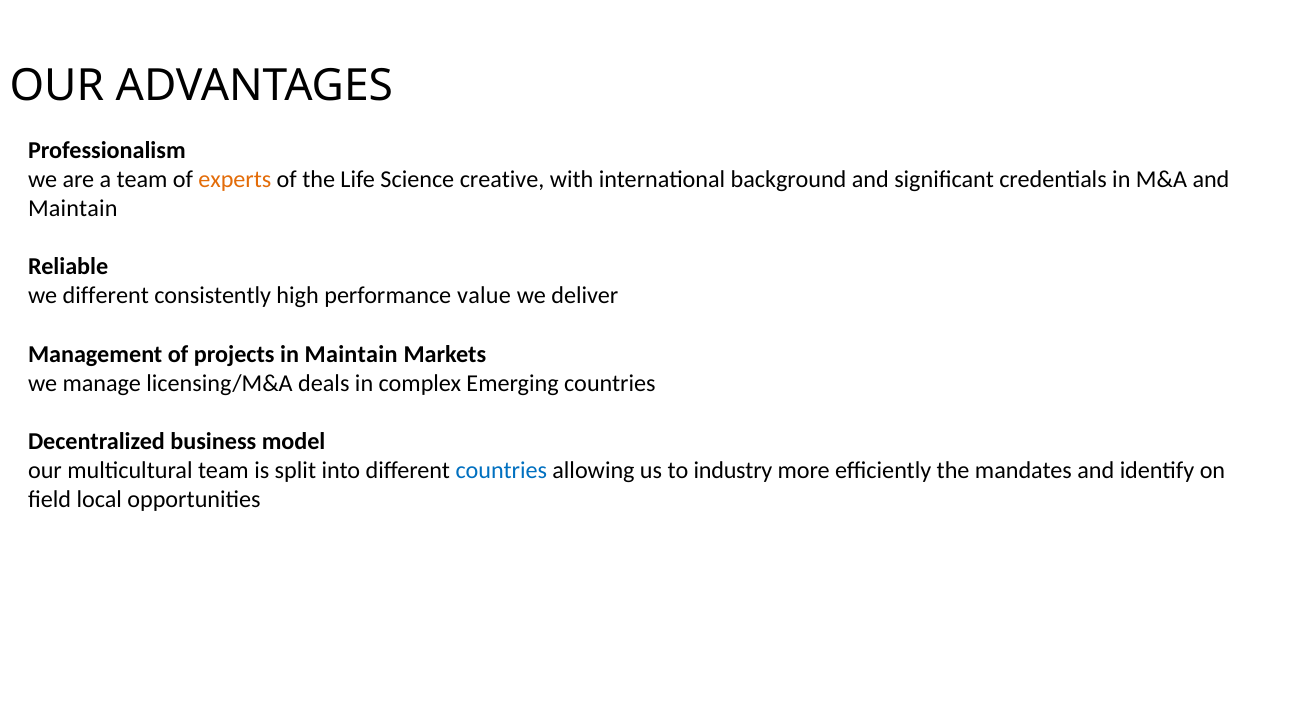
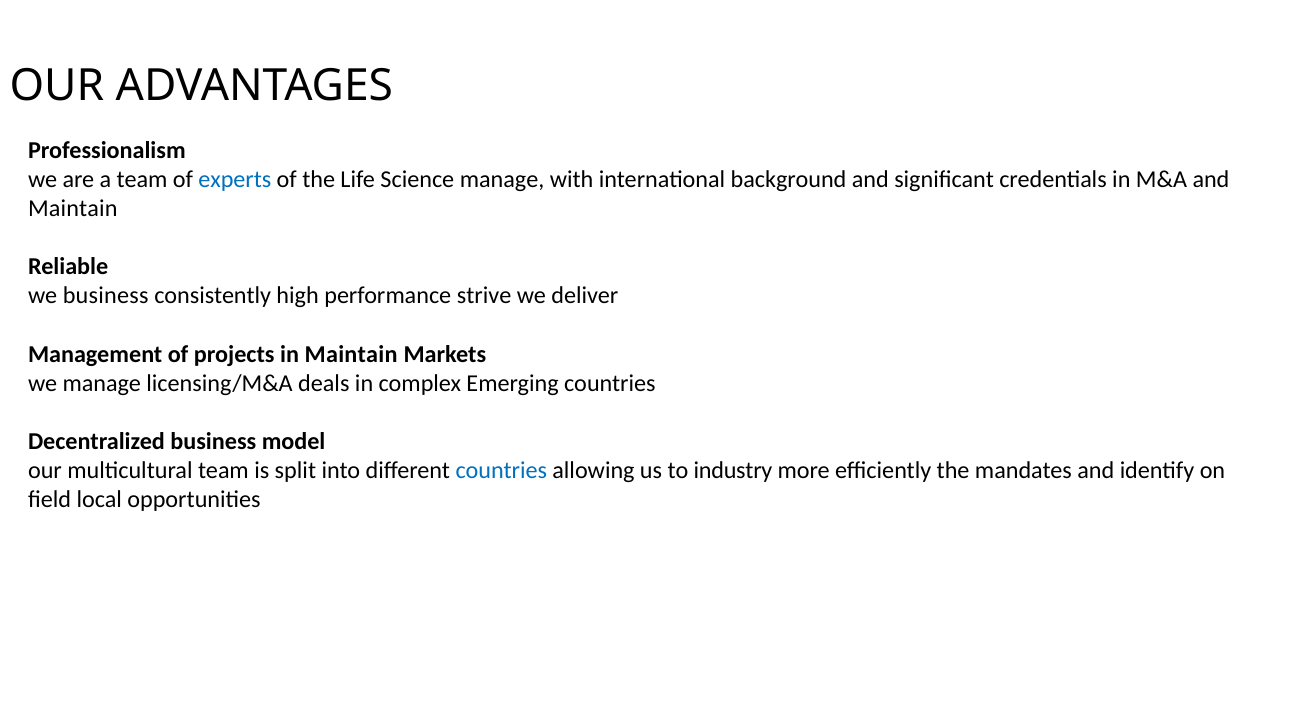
experts colour: orange -> blue
Science creative: creative -> manage
we different: different -> business
value: value -> strive
